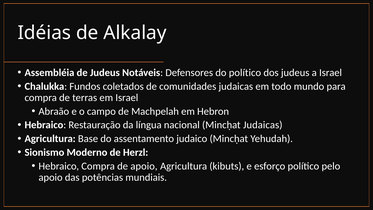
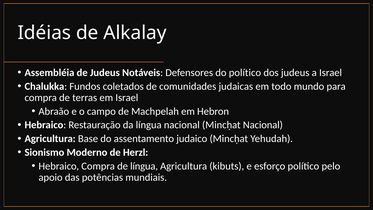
Mincḥat Judaicas: Judaicas -> Nacional
de apoio: apoio -> língua
